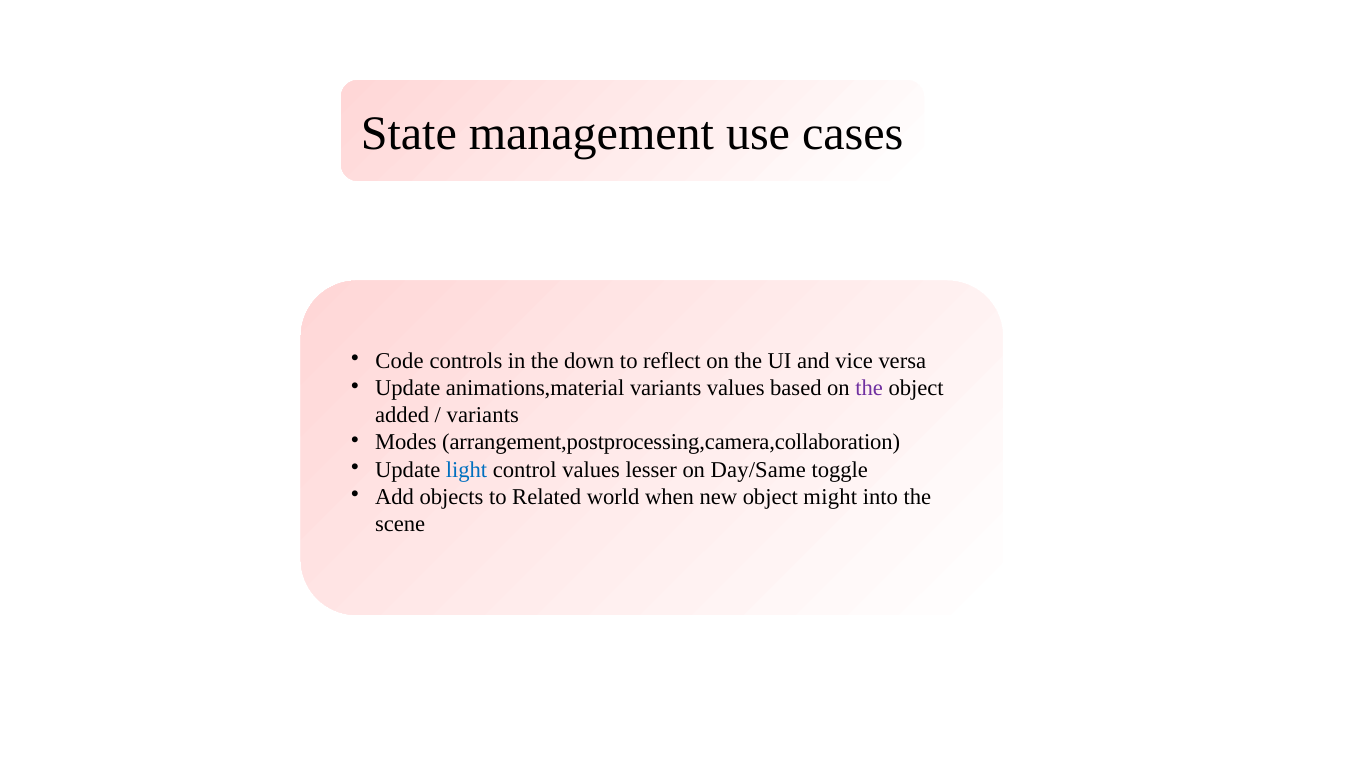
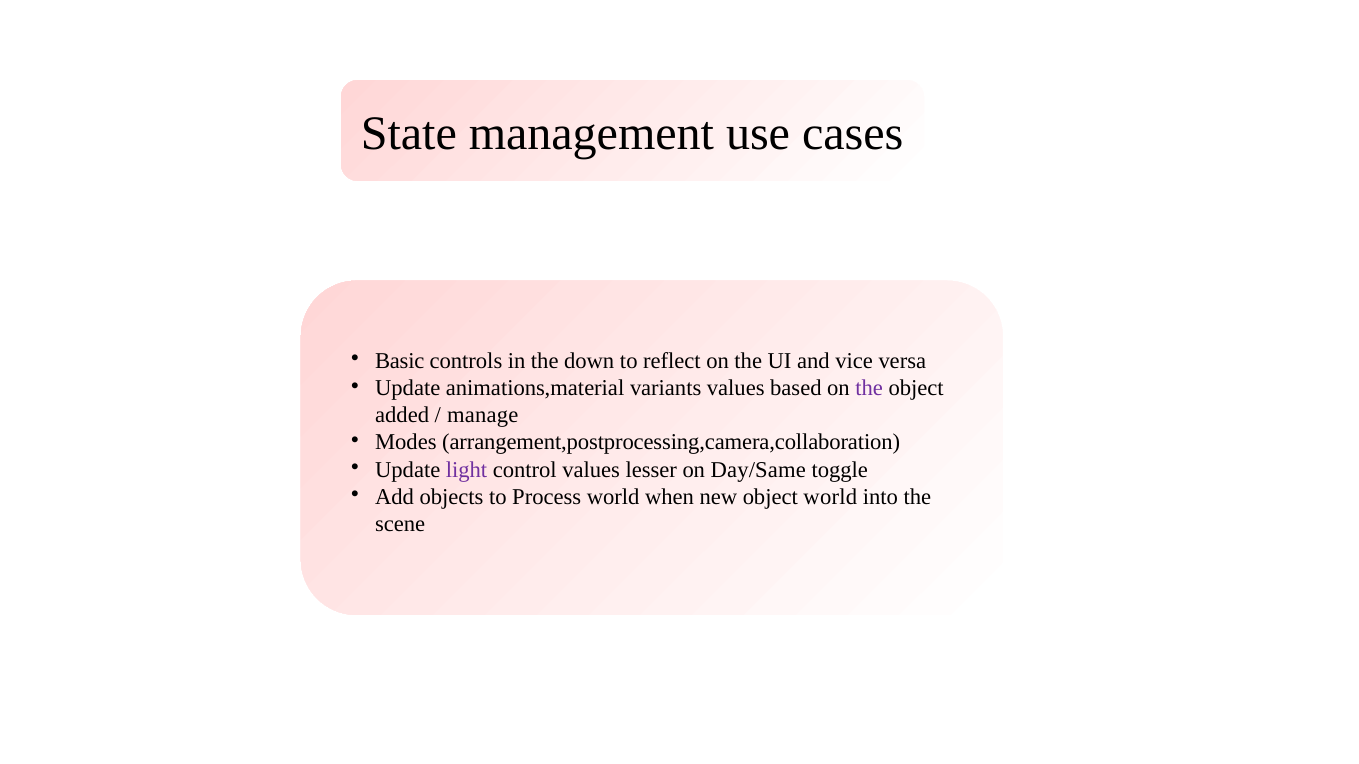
Code: Code -> Basic
variants at (483, 416): variants -> manage
light colour: blue -> purple
Related: Related -> Process
object might: might -> world
